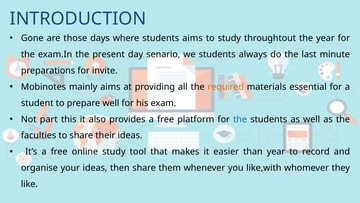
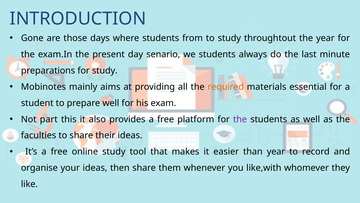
students aims: aims -> from
for invite: invite -> study
the at (240, 119) colour: blue -> purple
